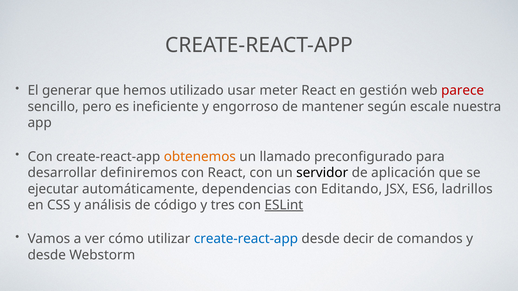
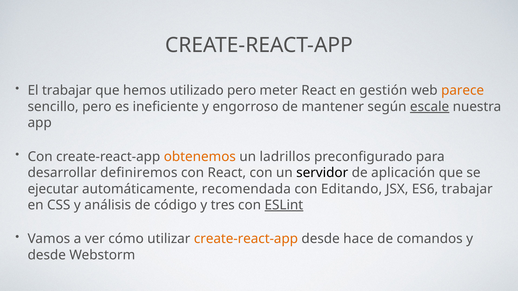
El generar: generar -> trabajar
utilizado usar: usar -> pero
parece colour: red -> orange
escale underline: none -> present
llamado: llamado -> ladrillos
dependencias: dependencias -> recomendada
ES6 ladrillos: ladrillos -> trabajar
create-react-app at (246, 239) colour: blue -> orange
decir: decir -> hace
